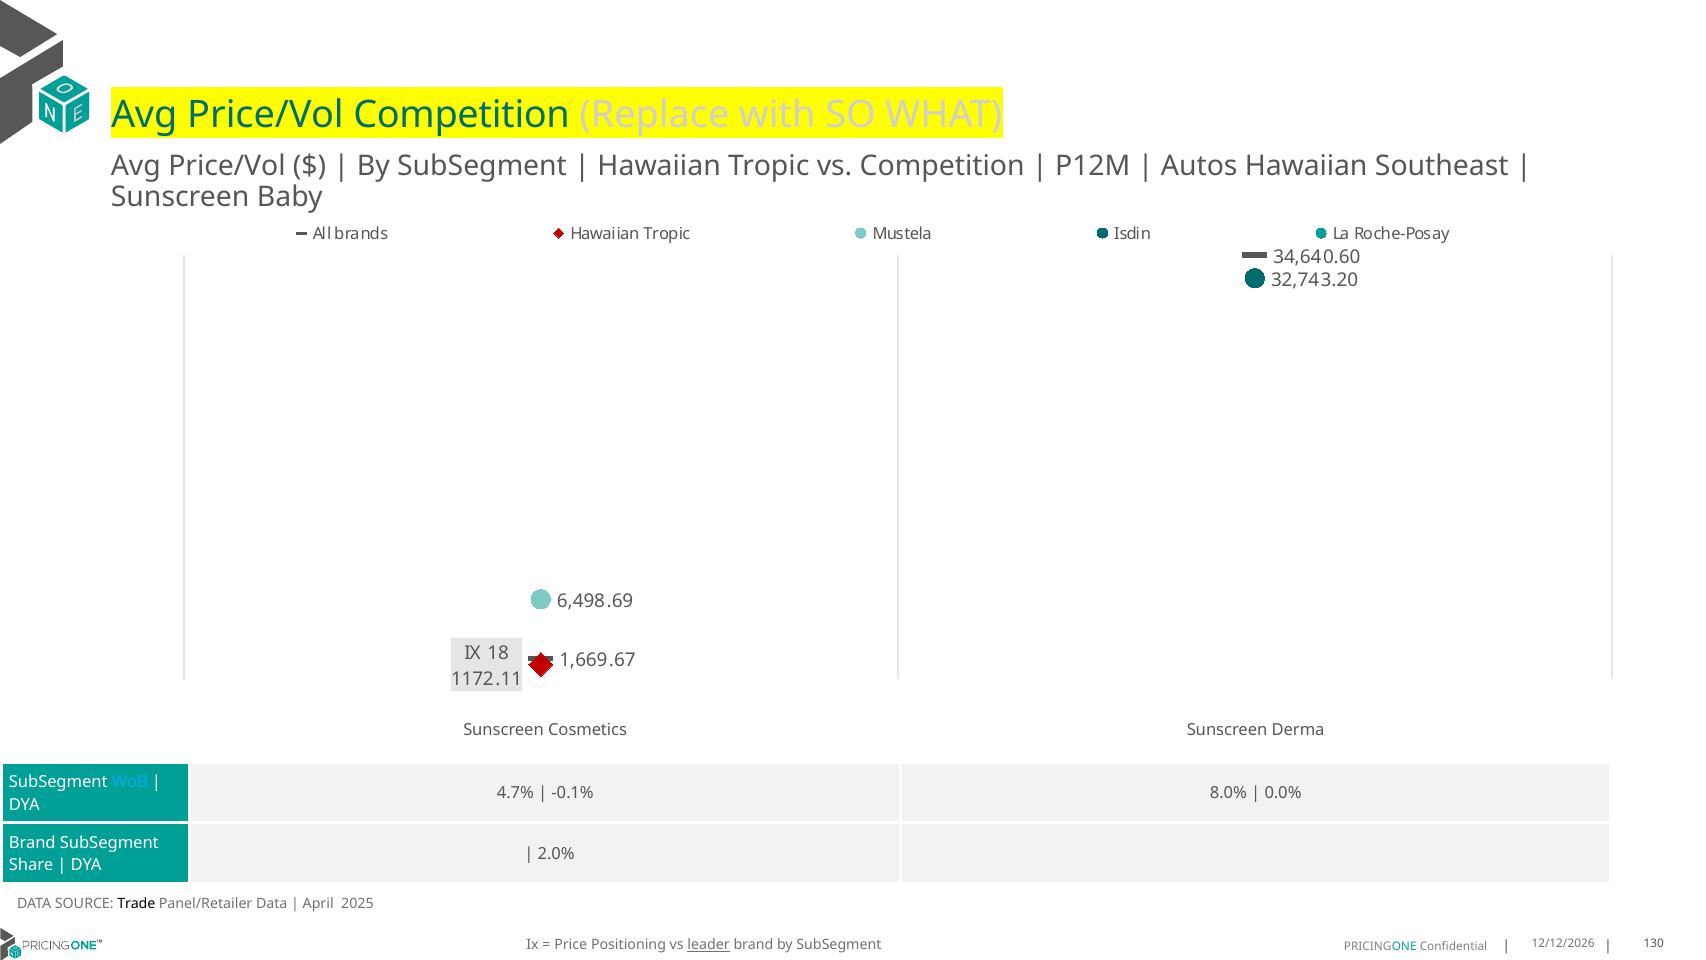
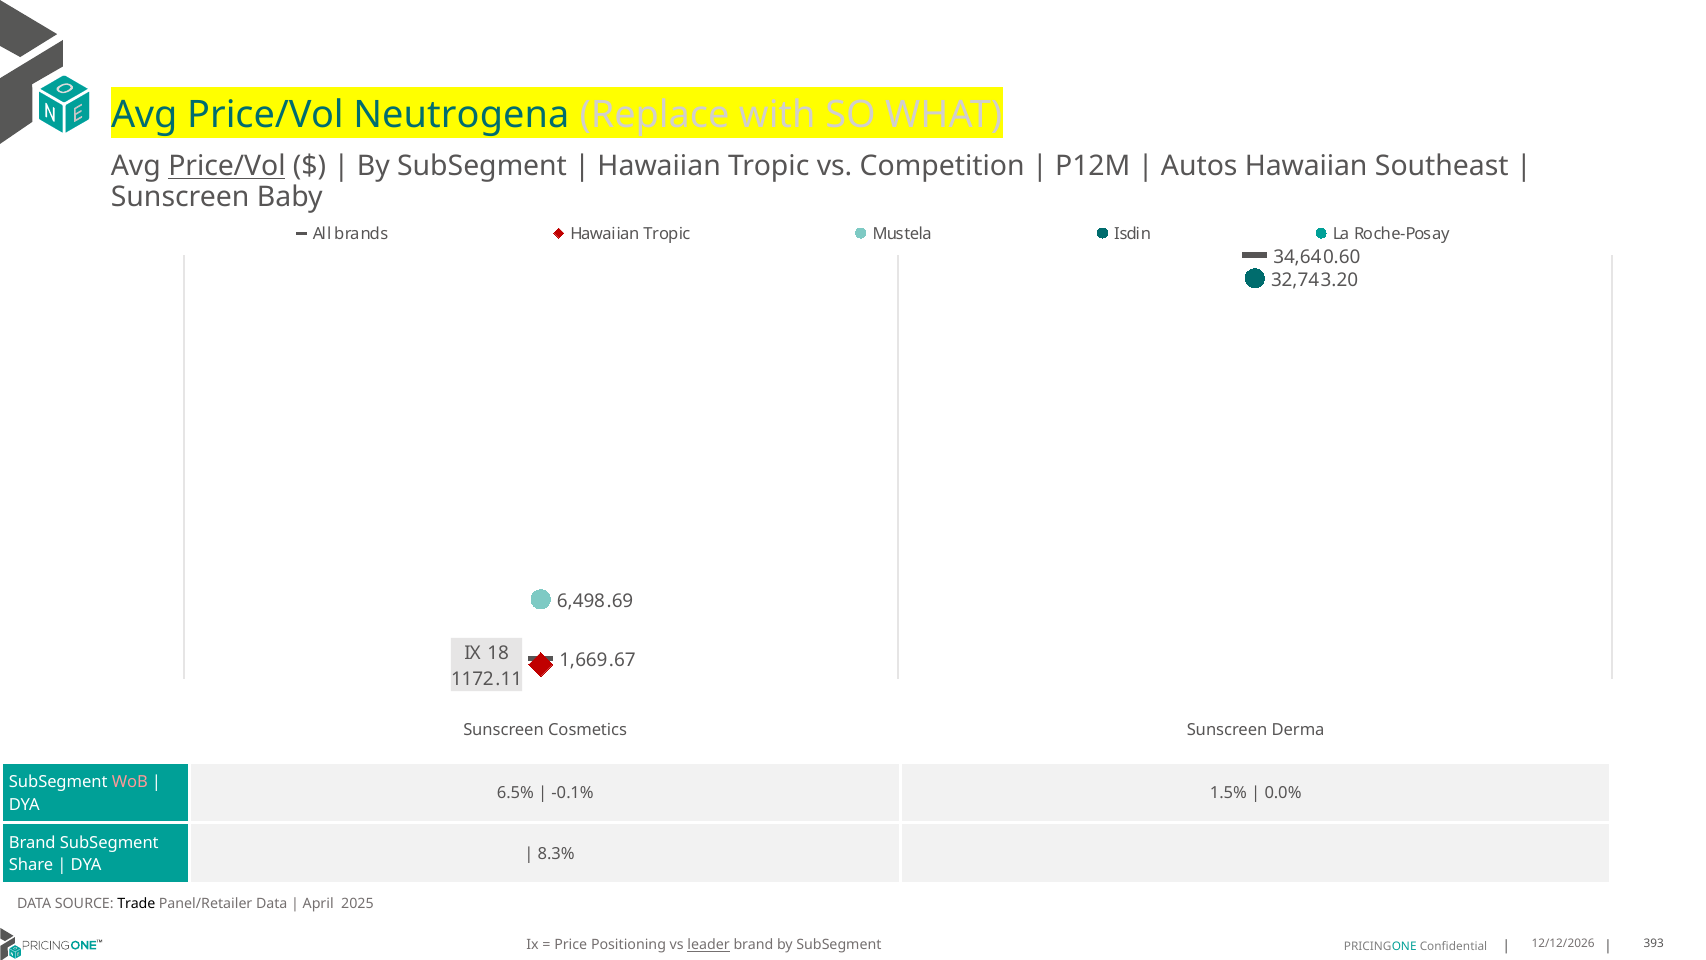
Price/Vol Competition: Competition -> Neutrogena
Price/Vol at (227, 166) underline: none -> present
WoB colour: light blue -> pink
4.7%: 4.7% -> 6.5%
8.0%: 8.0% -> 1.5%
2.0%: 2.0% -> 8.3%
130: 130 -> 393
